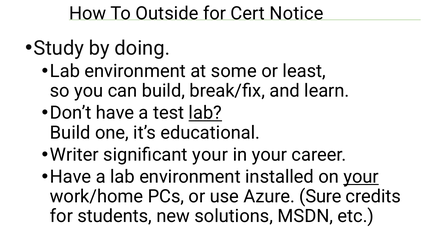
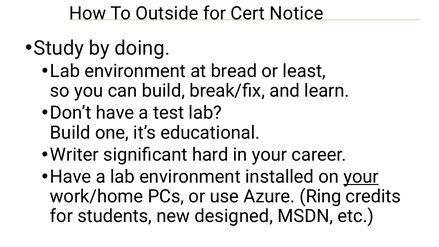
some: some -> bread
lab at (205, 113) underline: present -> none
significant your: your -> hard
Sure: Sure -> Ring
solutions: solutions -> designed
